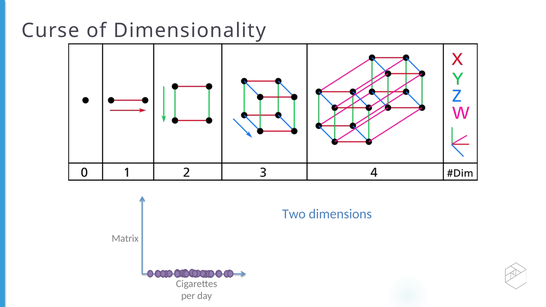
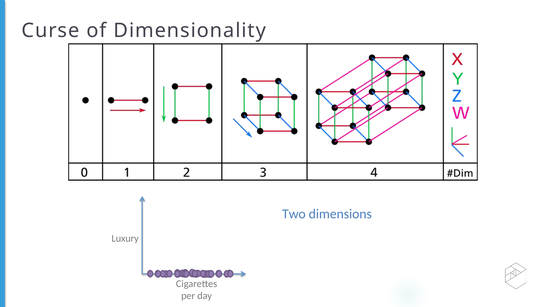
Matrix: Matrix -> Luxury
